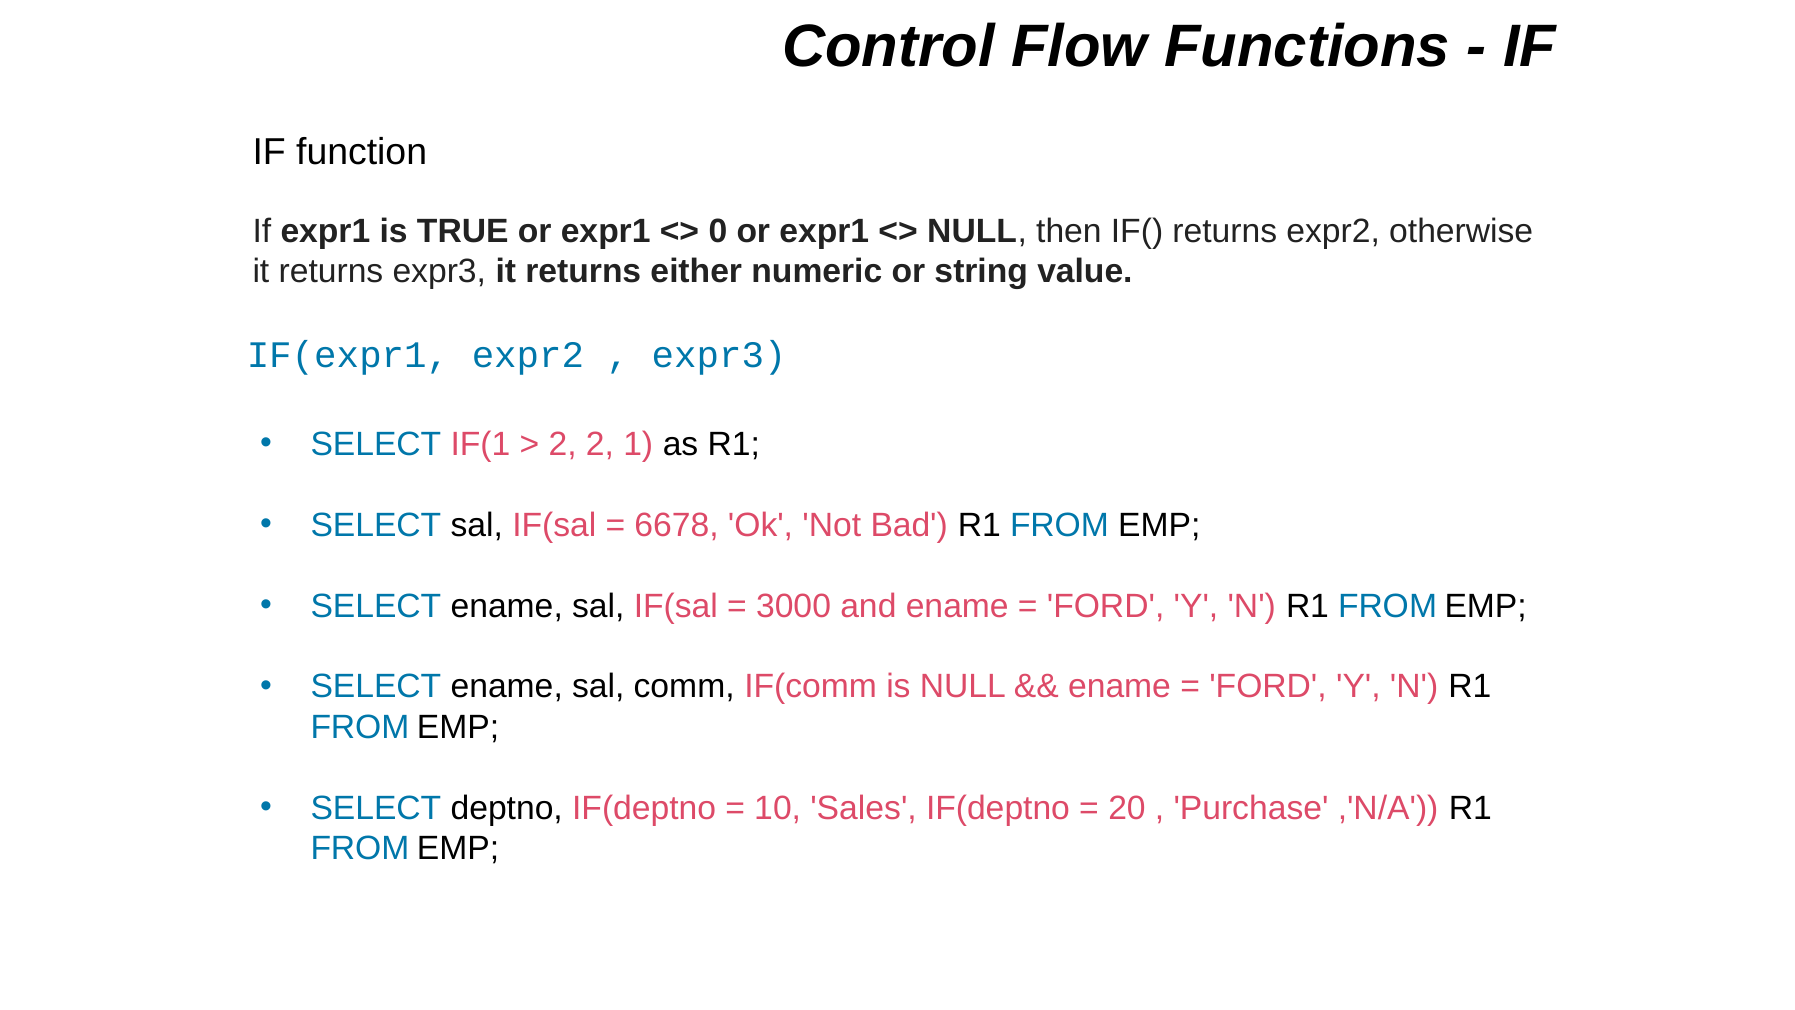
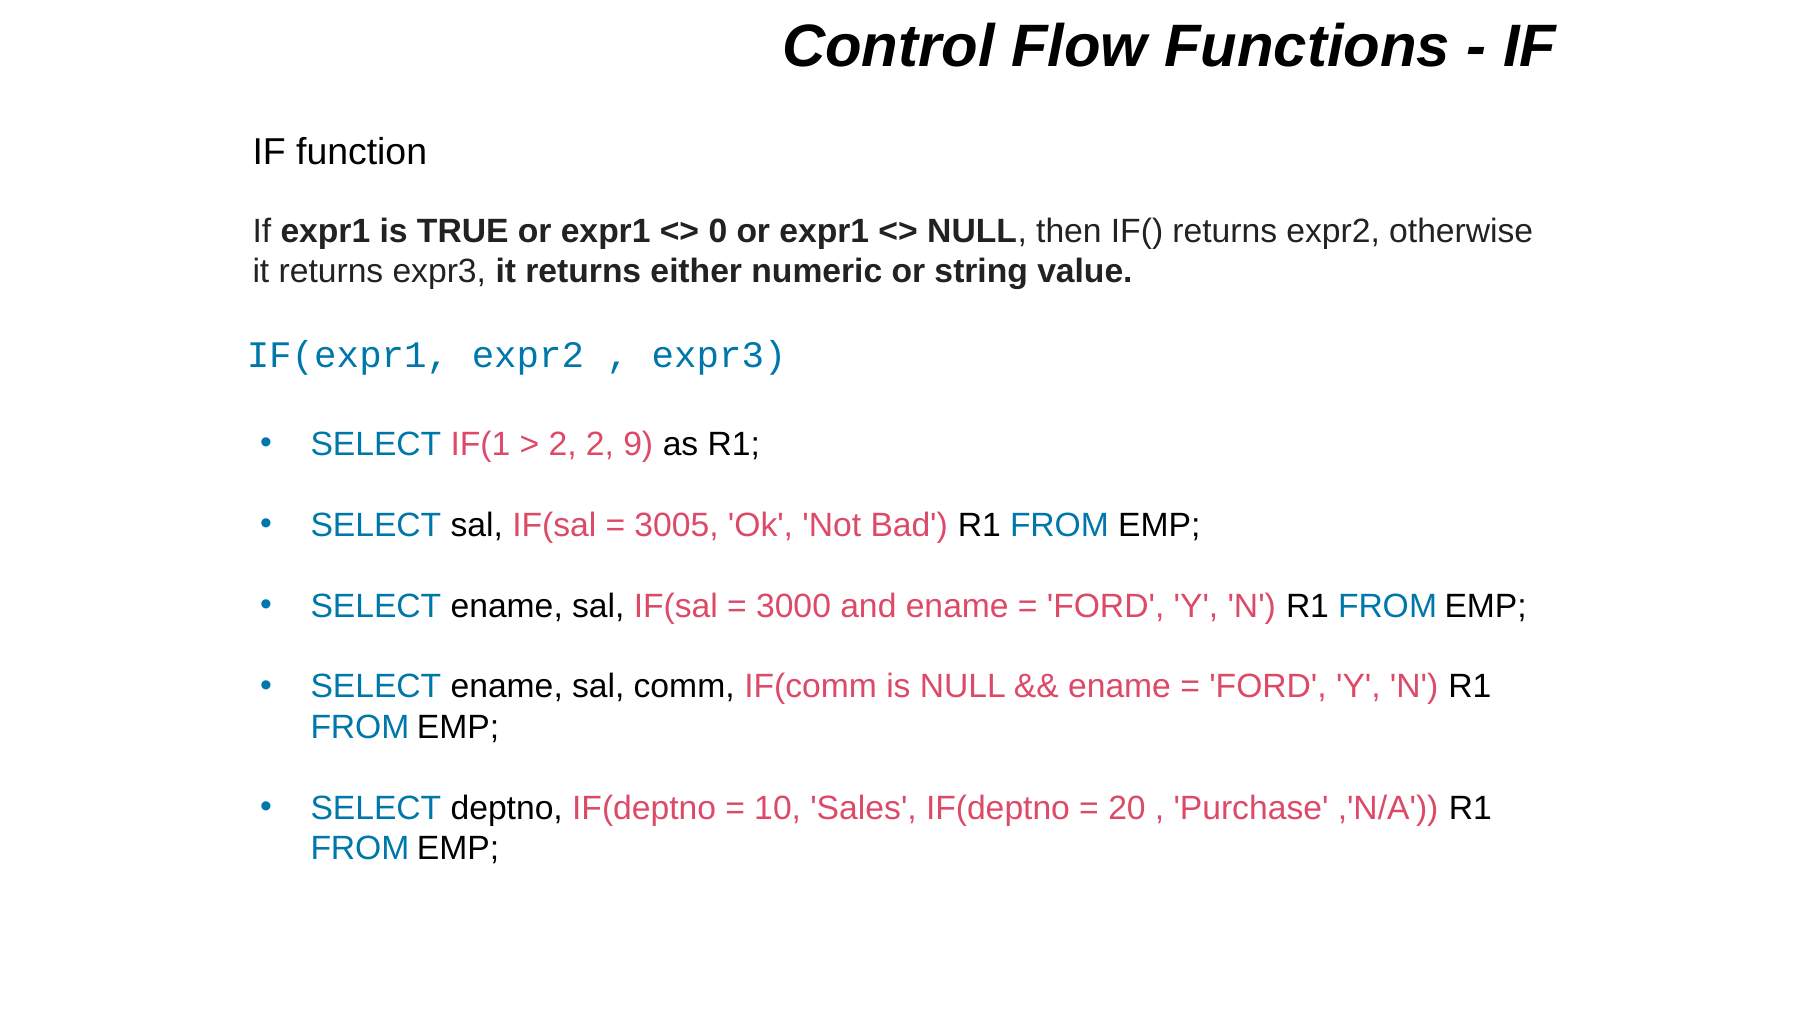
1: 1 -> 9
6678: 6678 -> 3005
